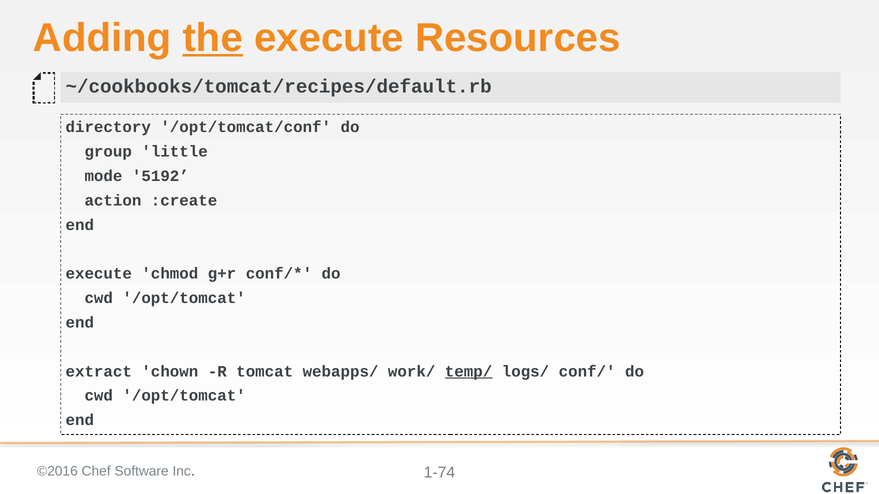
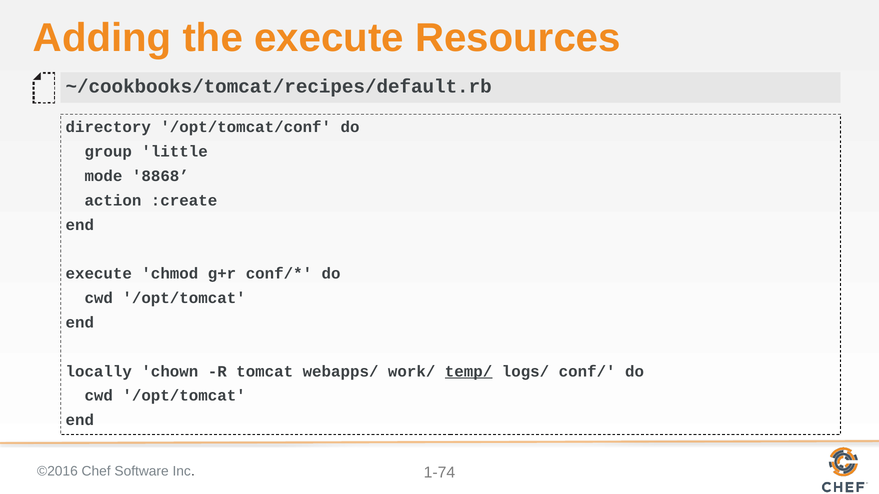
the underline: present -> none
5192: 5192 -> 8868
extract: extract -> locally
